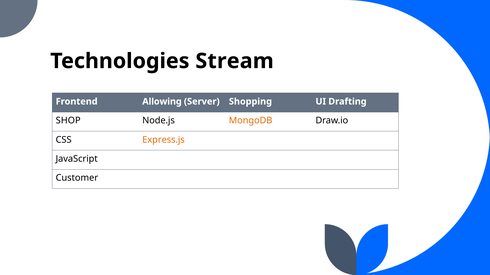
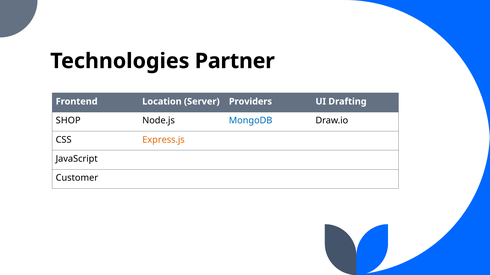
Stream: Stream -> Partner
Allowing: Allowing -> Location
Shopping: Shopping -> Providers
MongoDB colour: orange -> blue
